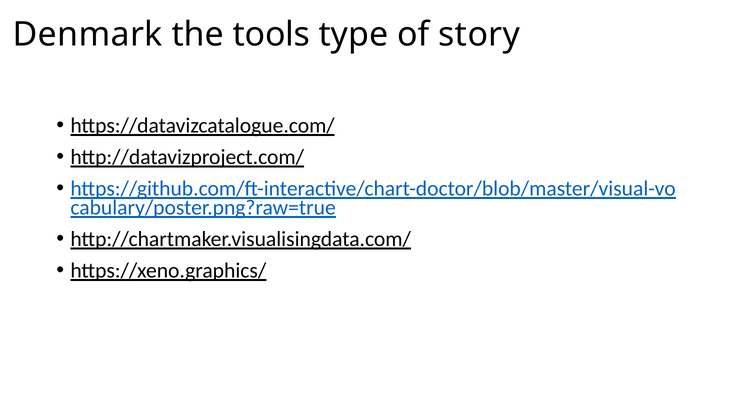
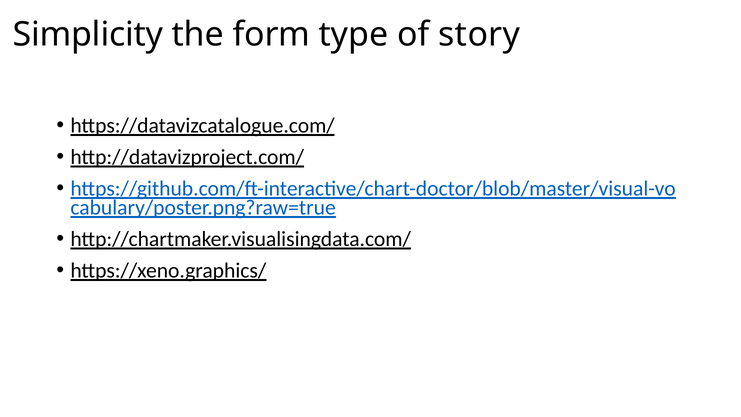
Denmark: Denmark -> Simplicity
tools: tools -> form
